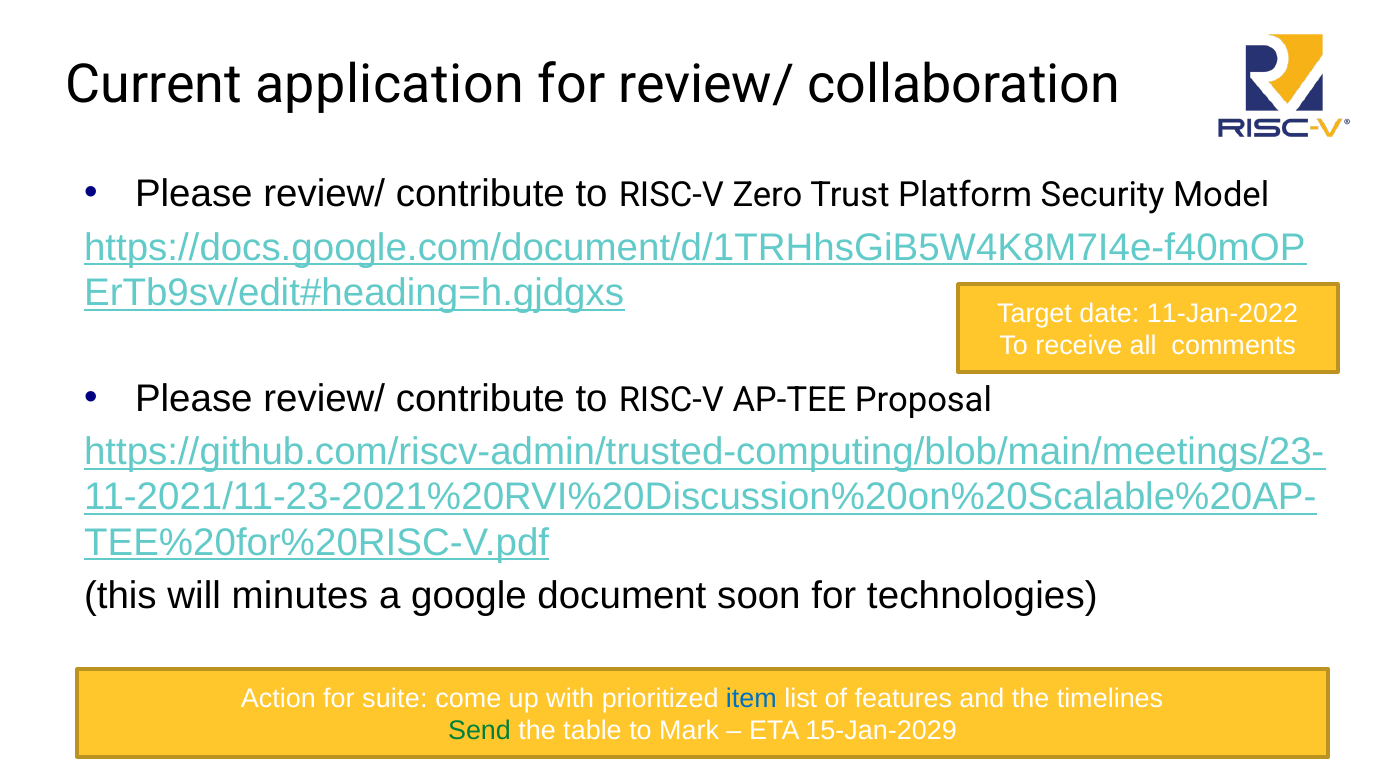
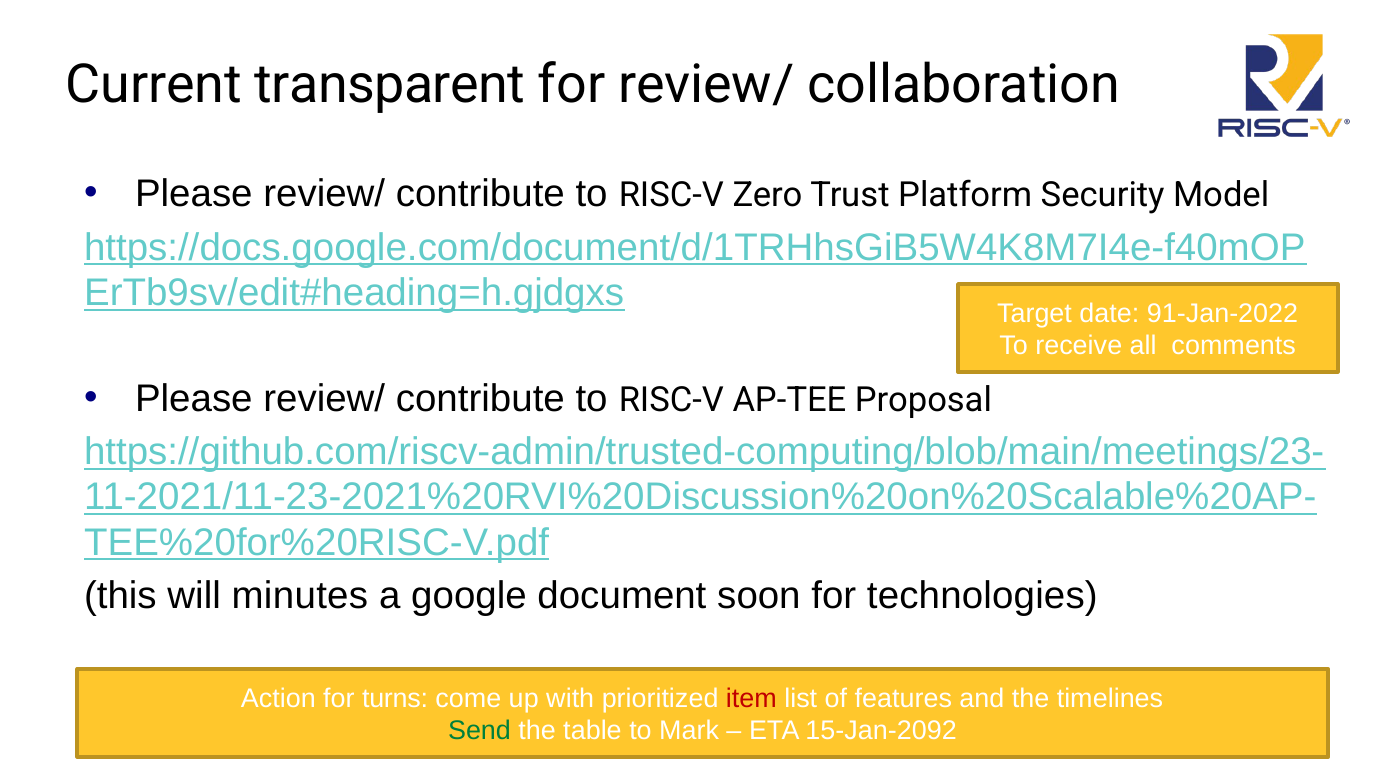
application: application -> transparent
11-Jan-2022: 11-Jan-2022 -> 91-Jan-2022
suite: suite -> turns
item colour: blue -> red
15-Jan-2029: 15-Jan-2029 -> 15-Jan-2092
